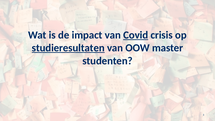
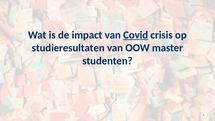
studieresultaten underline: present -> none
